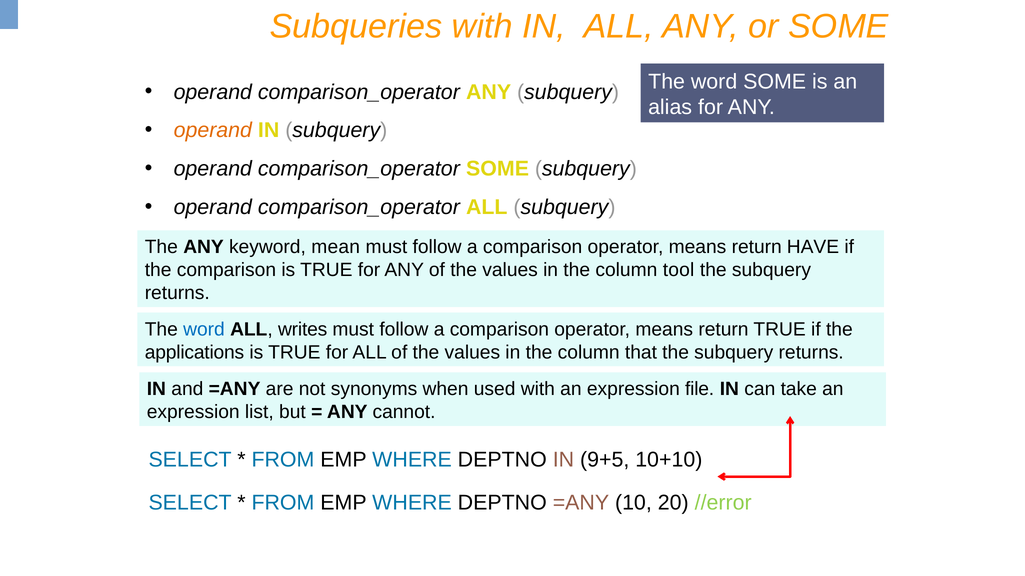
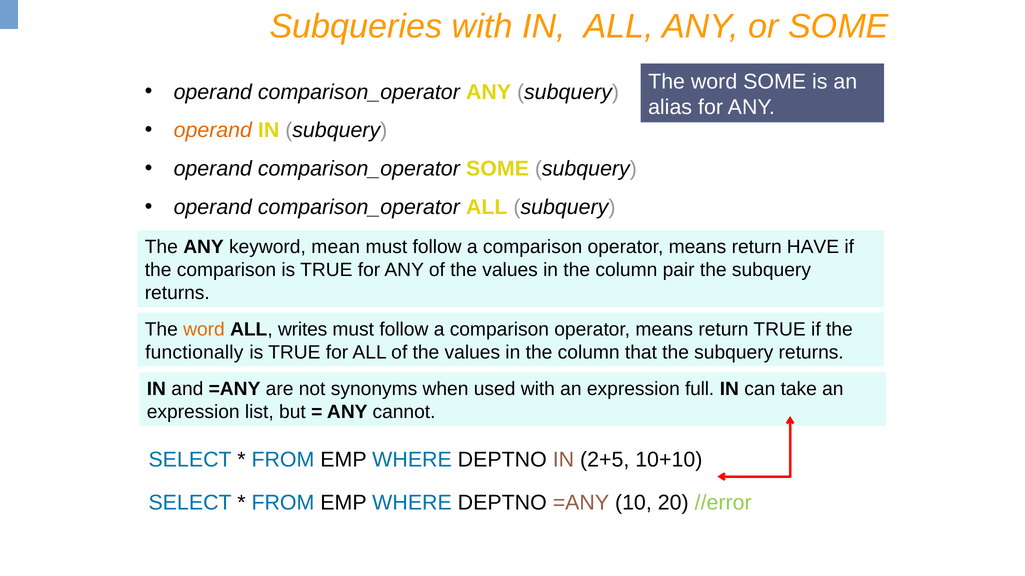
tool: tool -> pair
word at (204, 330) colour: blue -> orange
applications: applications -> functionally
file: file -> full
9+5: 9+5 -> 2+5
